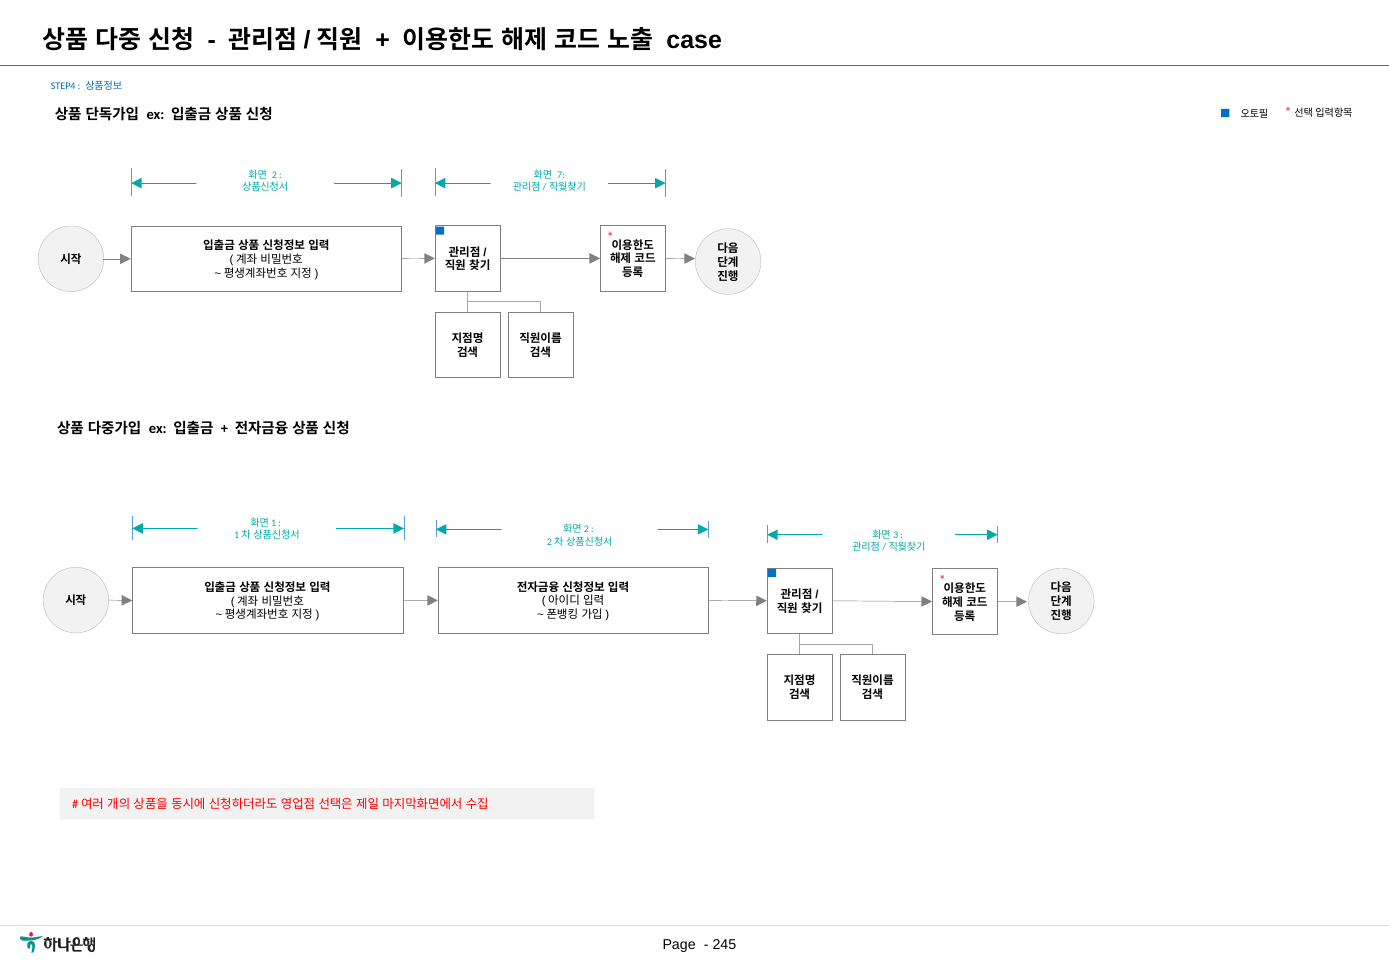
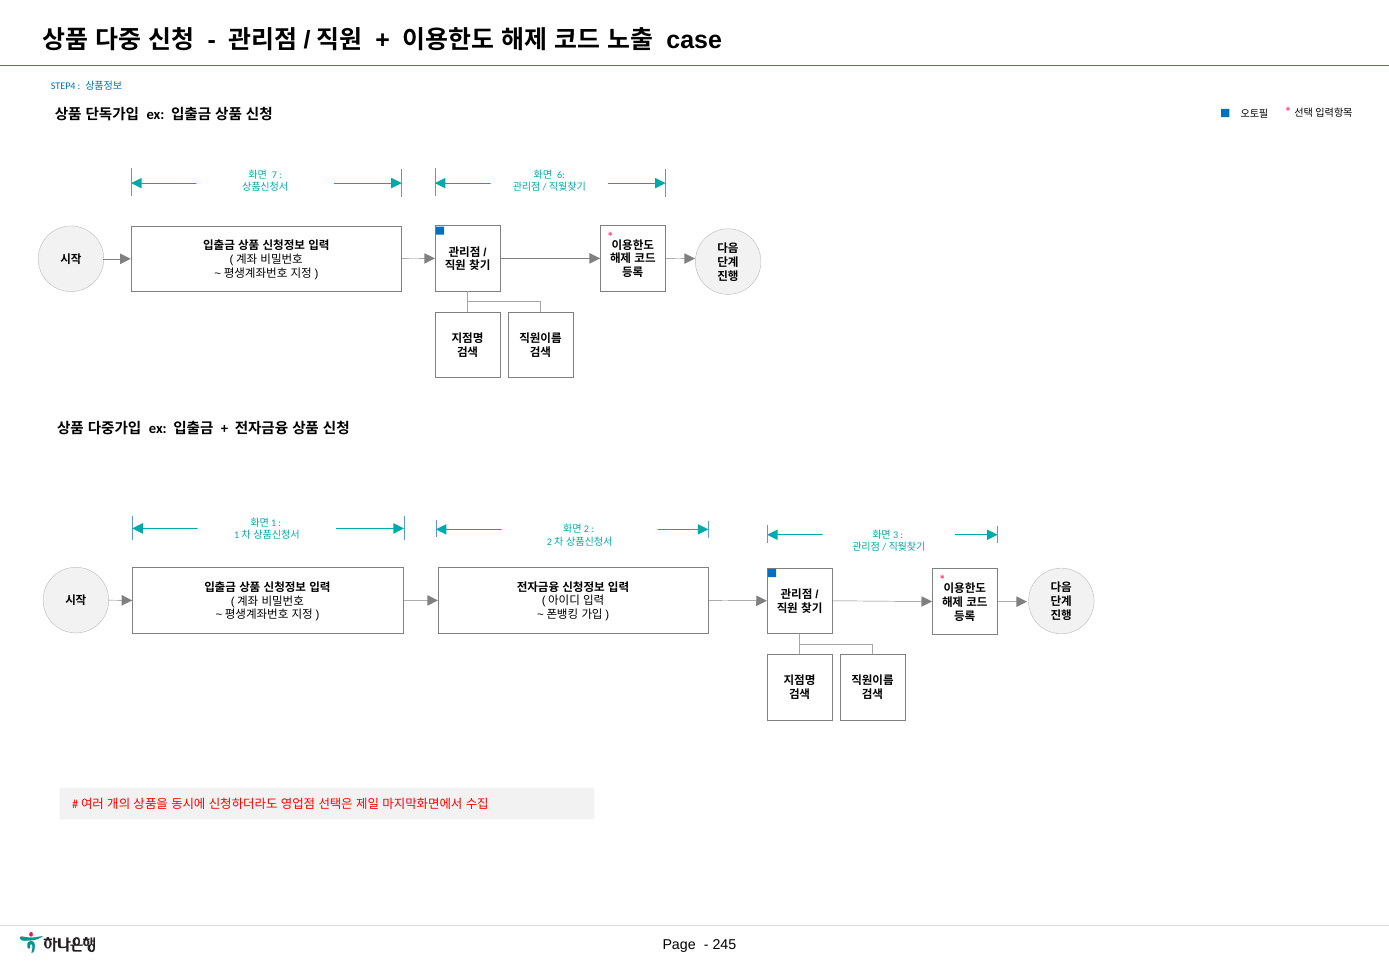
2: 2 -> 7
7: 7 -> 6
